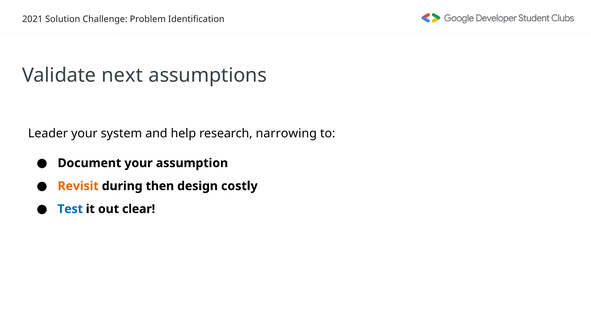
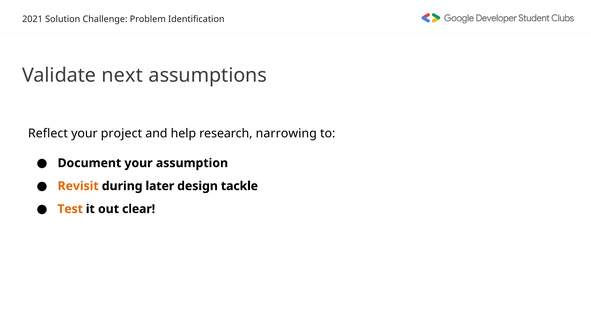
Leader: Leader -> Reflect
system: system -> project
then: then -> later
costly: costly -> tackle
Test colour: blue -> orange
